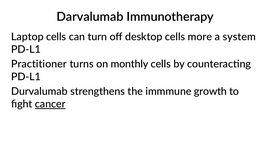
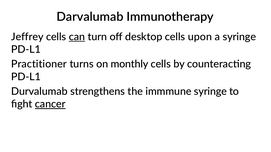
Laptop: Laptop -> Jeffrey
can underline: none -> present
more: more -> upon
a system: system -> syringe
immmune growth: growth -> syringe
